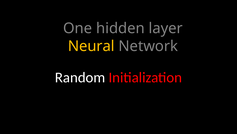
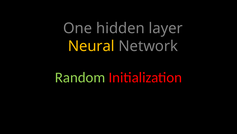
Random colour: white -> light green
